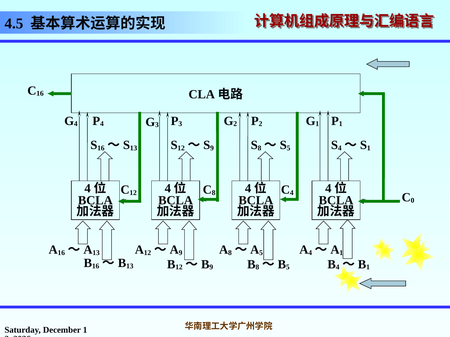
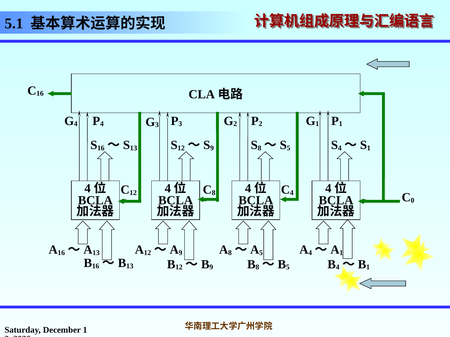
4.5: 4.5 -> 5.1
